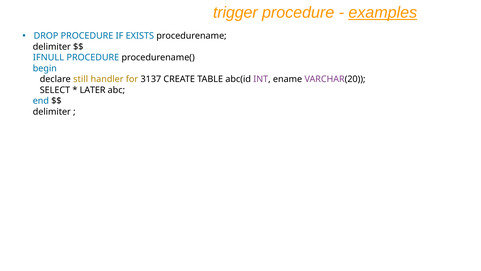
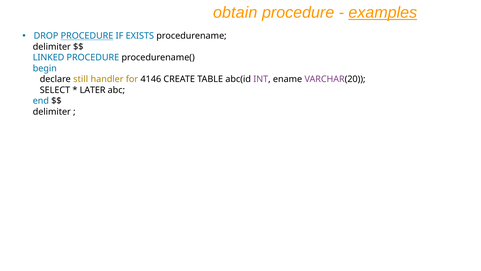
trigger: trigger -> obtain
PROCEDURE at (87, 36) underline: none -> present
IFNULL: IFNULL -> LINKED
3137: 3137 -> 4146
